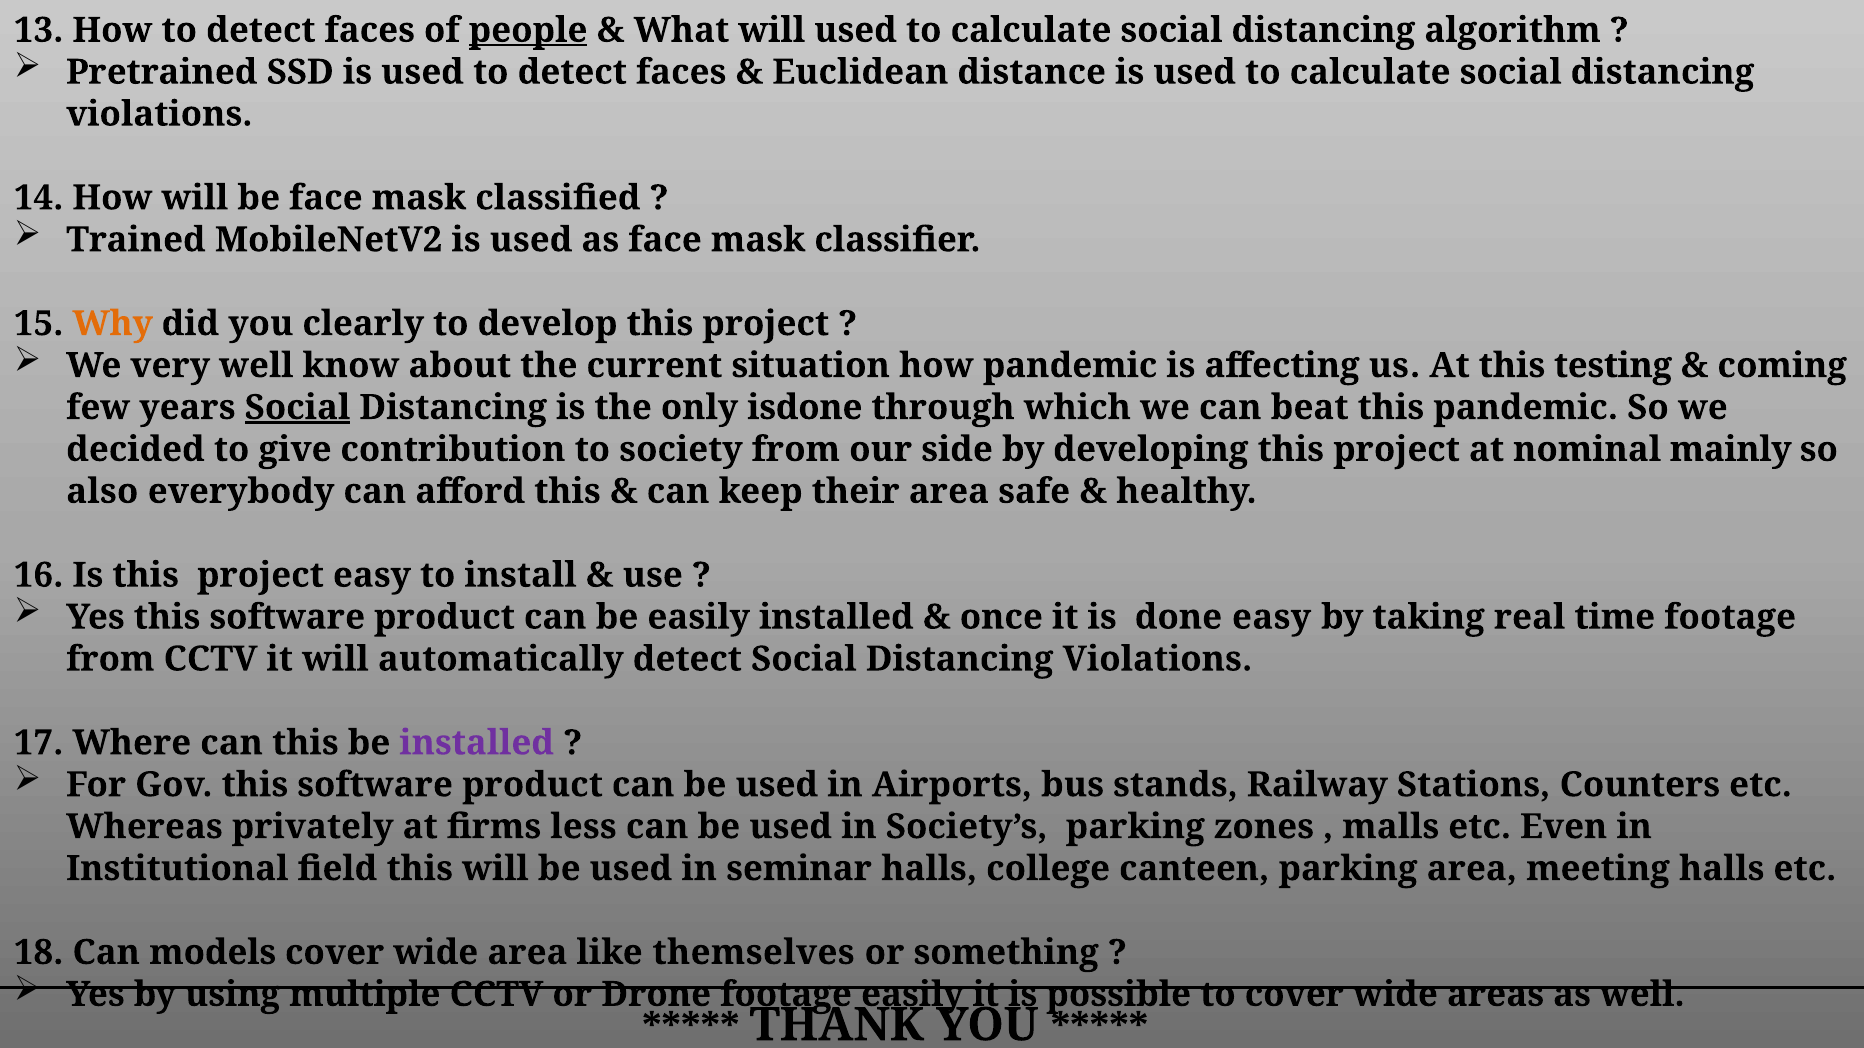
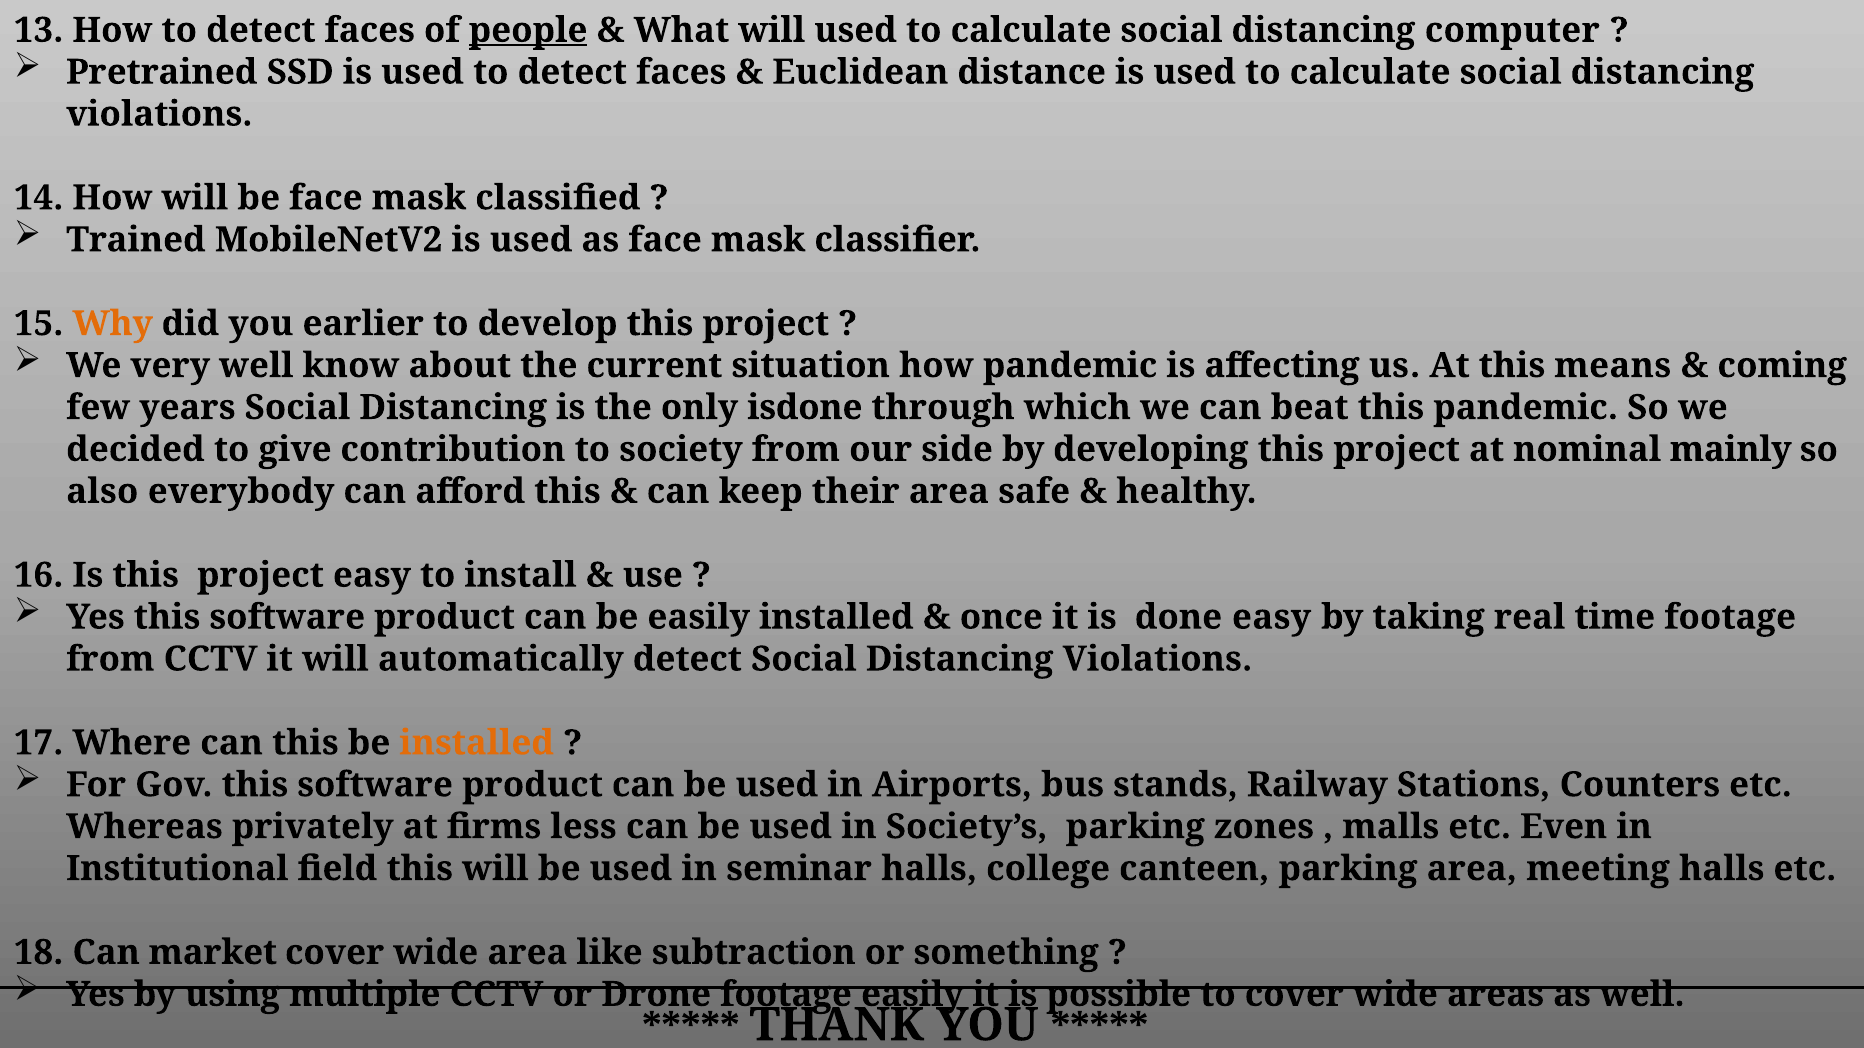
algorithm: algorithm -> computer
clearly: clearly -> earlier
testing: testing -> means
Social at (297, 408) underline: present -> none
installed at (477, 743) colour: purple -> orange
models: models -> market
themselves: themselves -> subtraction
